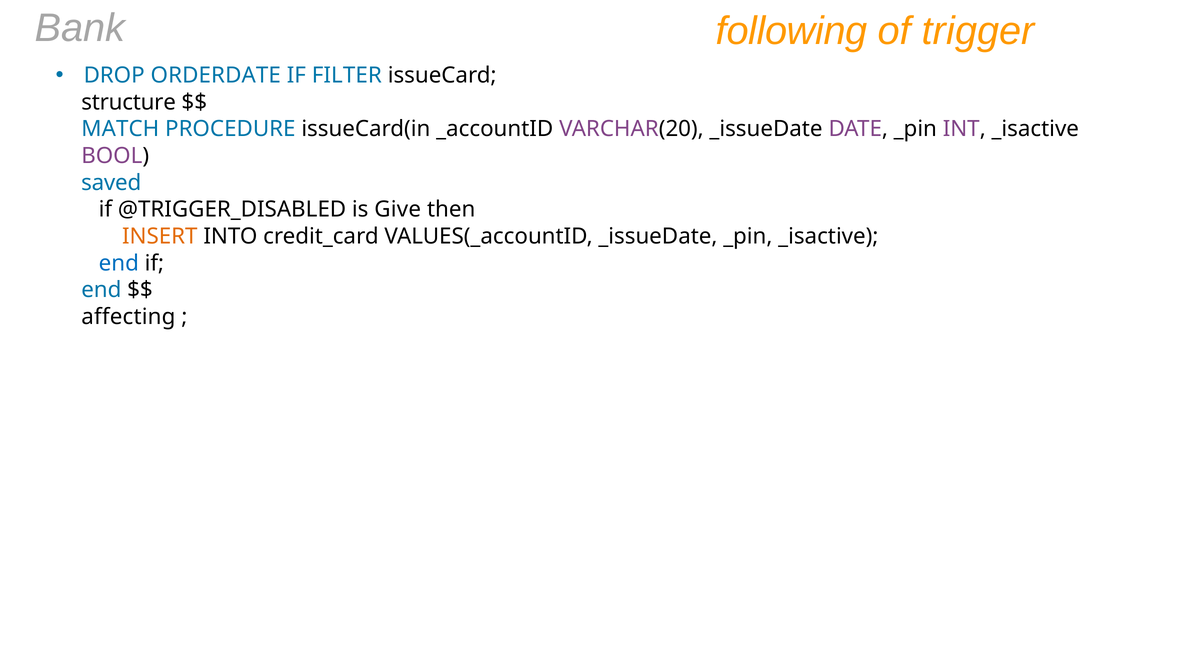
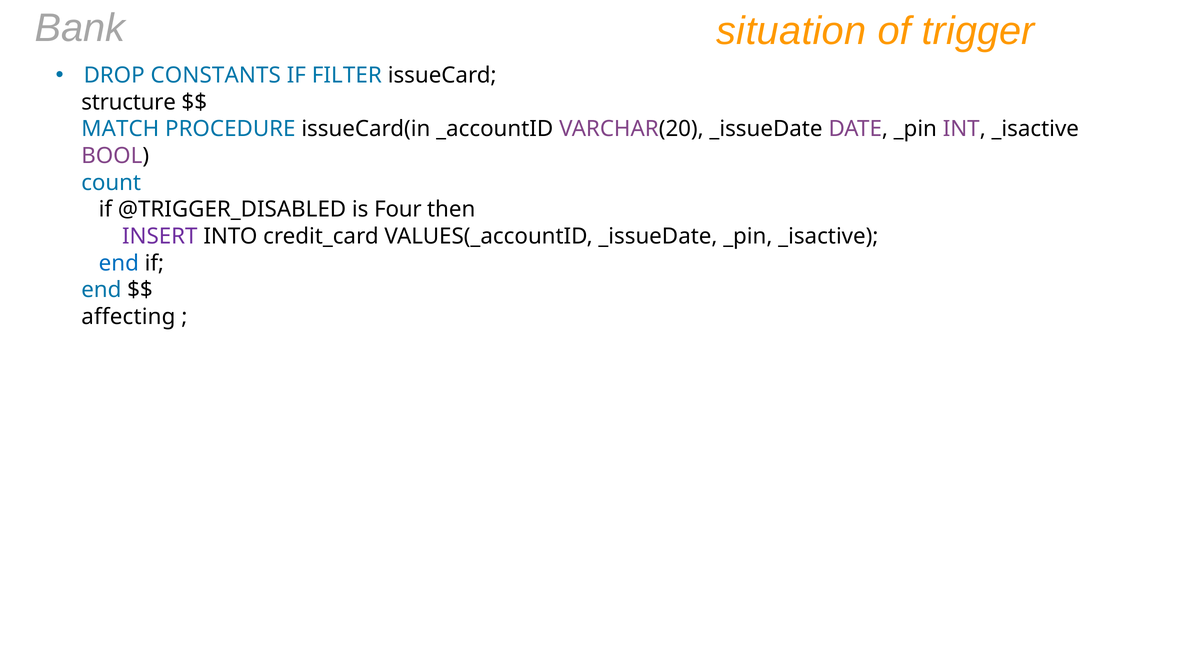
following: following -> situation
ORDERDATE: ORDERDATE -> CONSTANTS
saved: saved -> count
Give: Give -> Four
INSERT colour: orange -> purple
